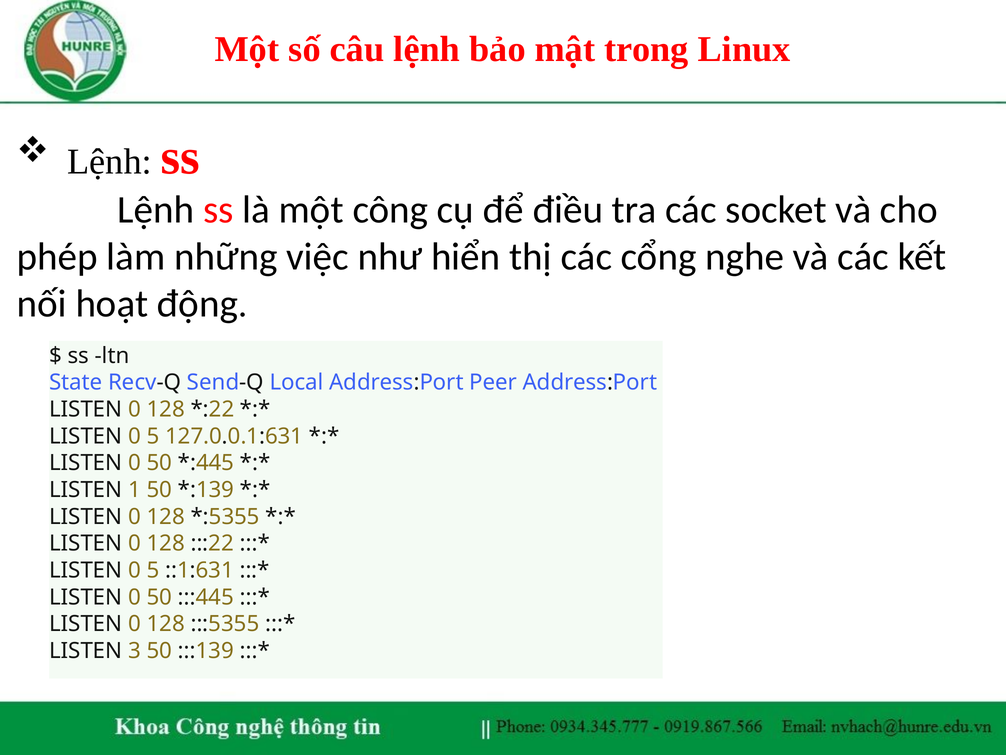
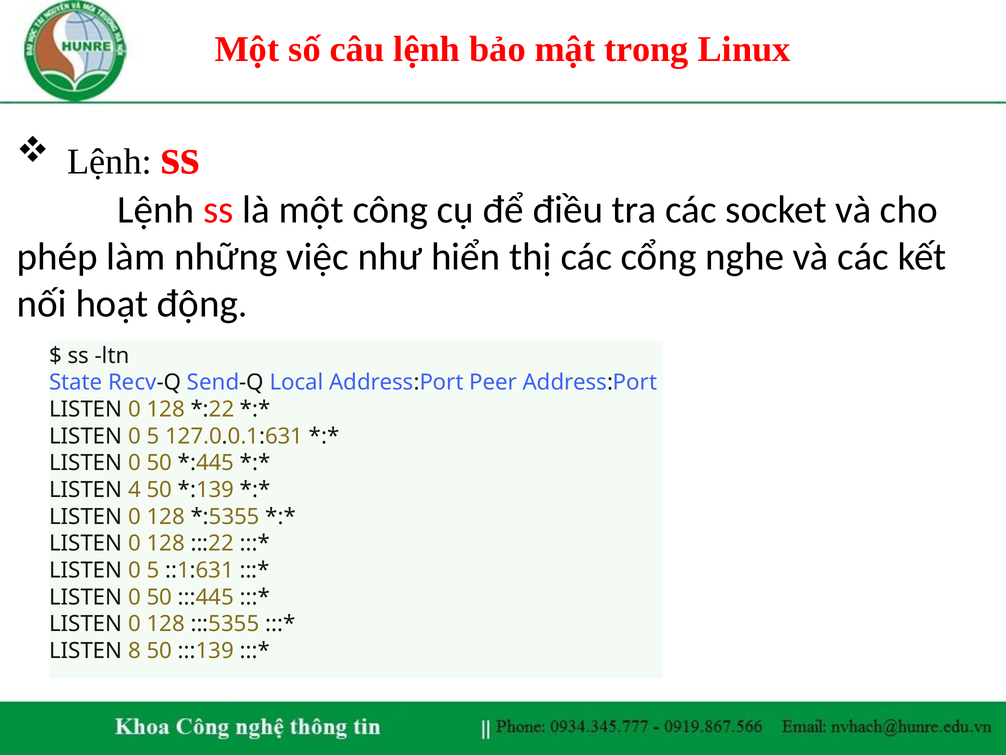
1: 1 -> 4
3: 3 -> 8
